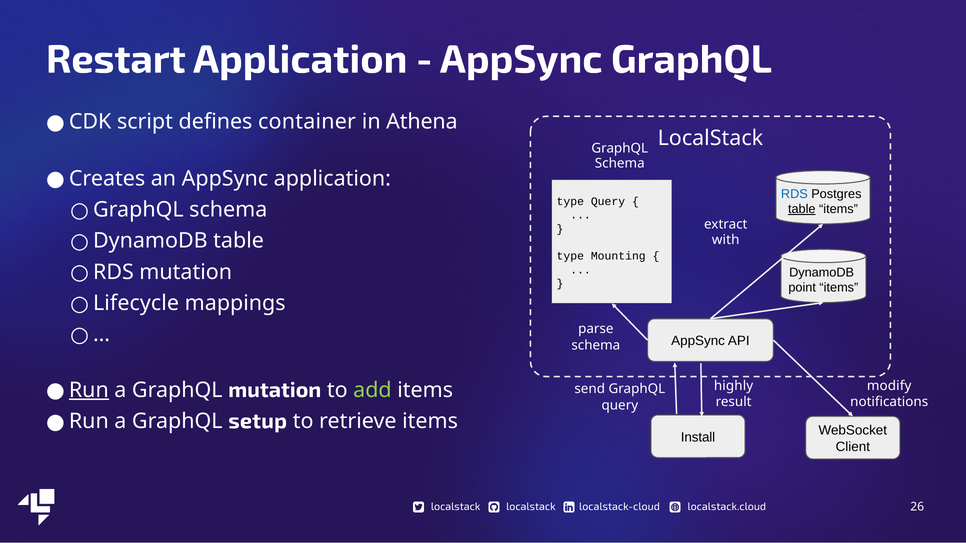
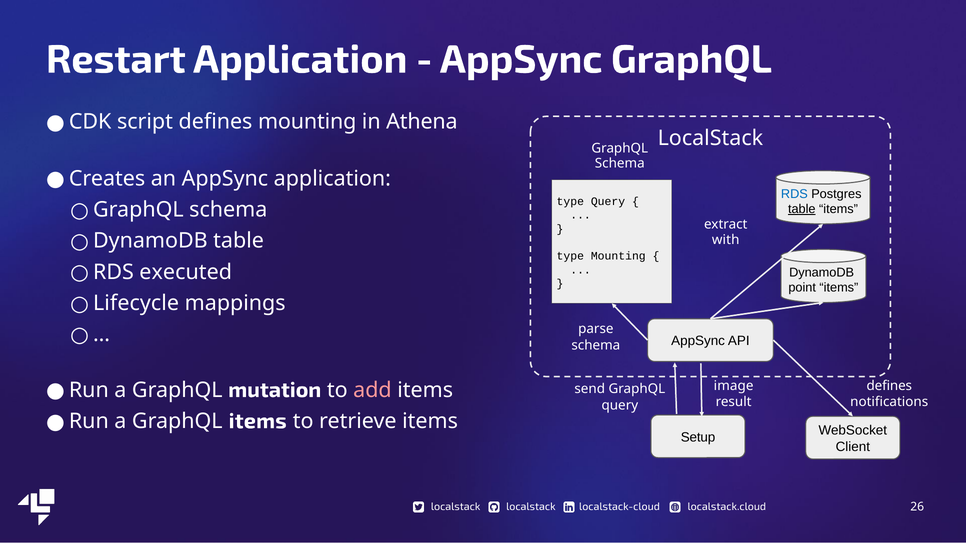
defines container: container -> mounting
RDS mutation: mutation -> executed
Run at (89, 390) underline: present -> none
add colour: light green -> pink
highly: highly -> image
modify at (889, 386): modify -> defines
GraphQL setup: setup -> items
Install: Install -> Setup
